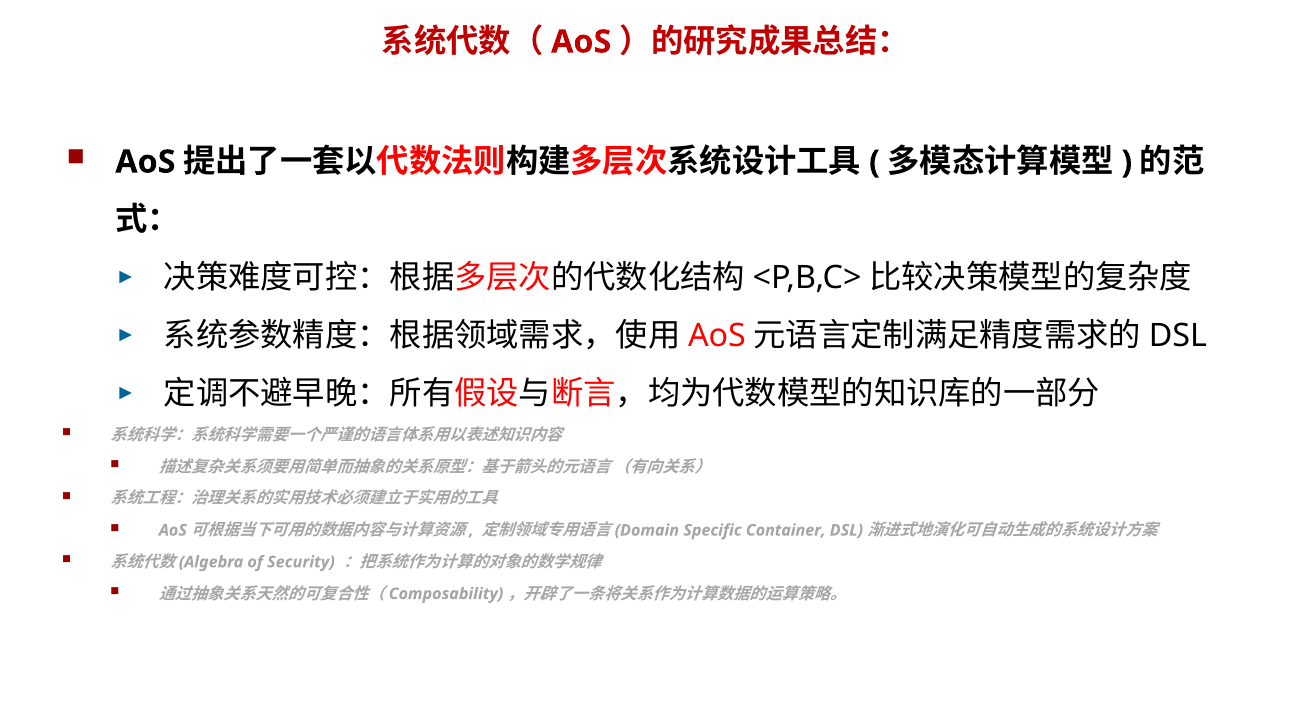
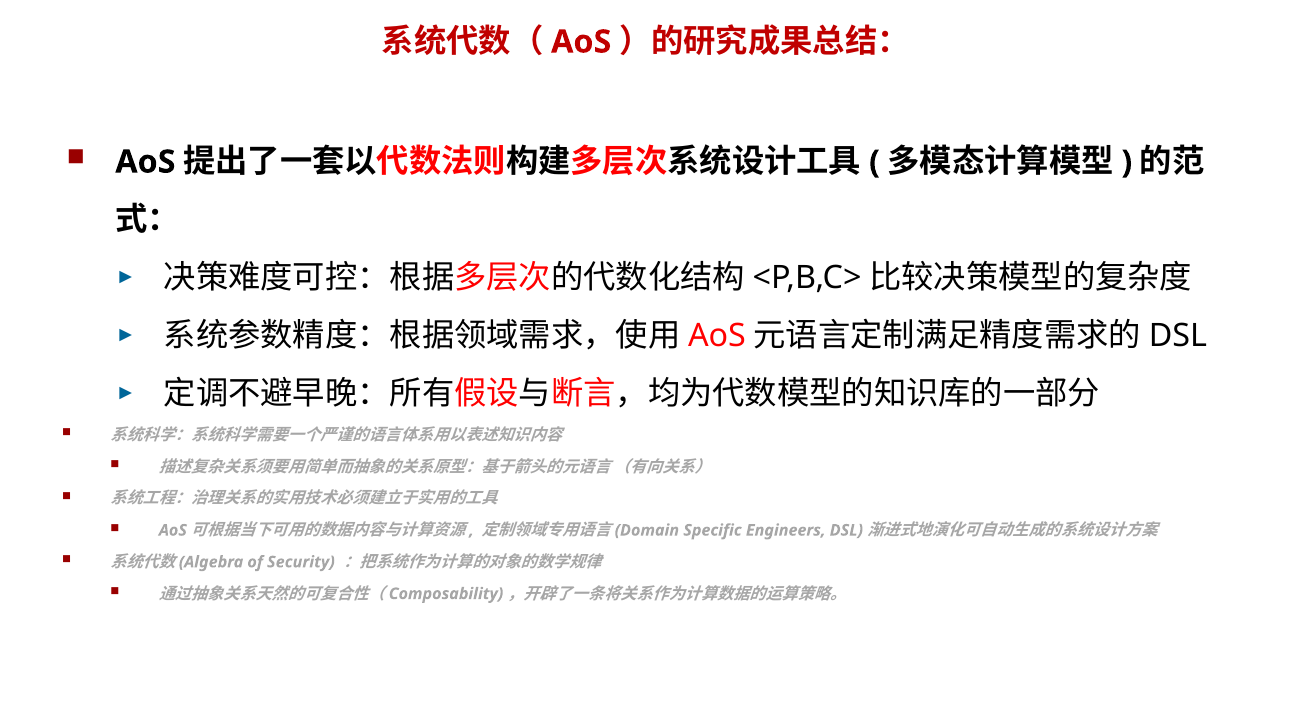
Container: Container -> Engineers
